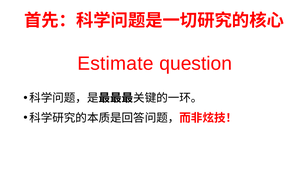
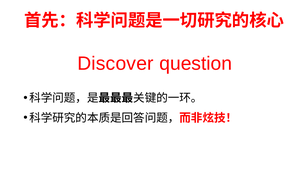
Estimate: Estimate -> Discover
